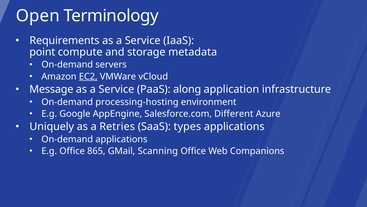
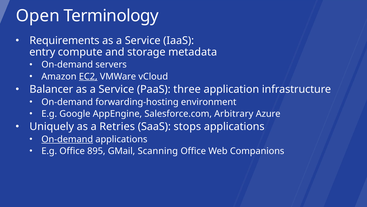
point: point -> entry
Message: Message -> Balancer
along: along -> three
processing-hosting: processing-hosting -> forwarding-hosting
Different: Different -> Arbitrary
types: types -> stops
On-demand at (67, 139) underline: none -> present
865: 865 -> 895
